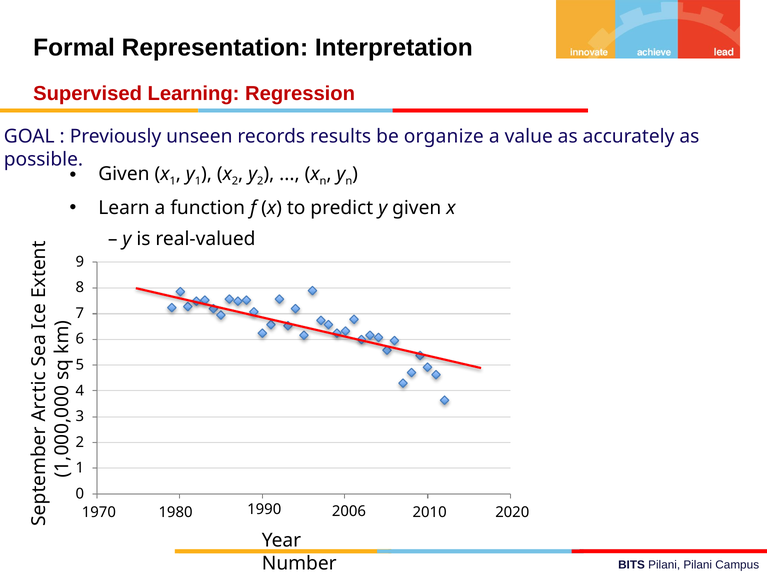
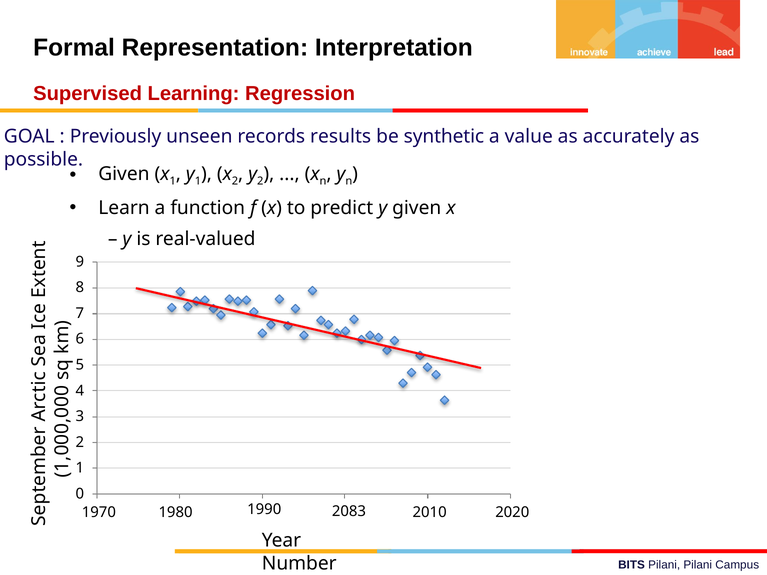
organize: organize -> synthetic
2006: 2006 -> 2083
